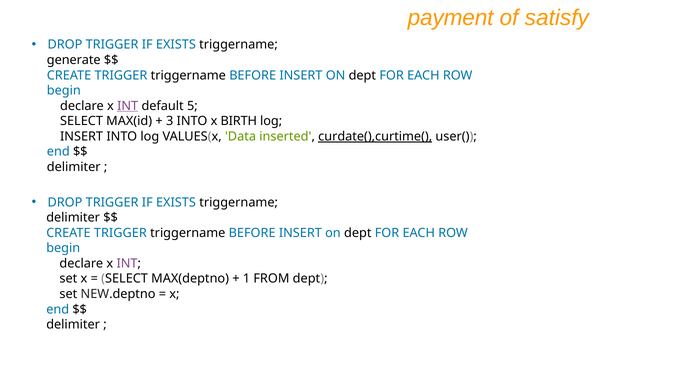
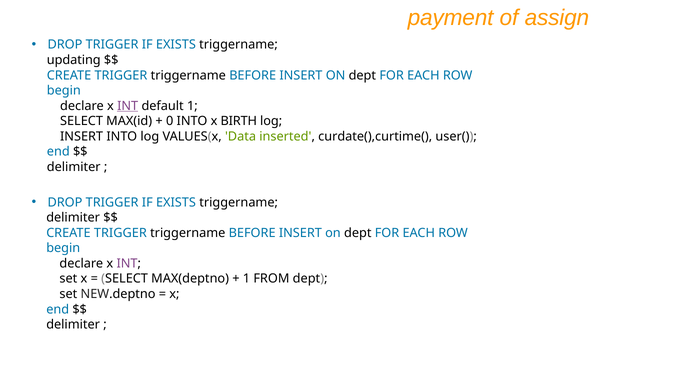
satisfy: satisfy -> assign
generate: generate -> updating
default 5: 5 -> 1
3: 3 -> 0
curdate(),curtime( underline: present -> none
